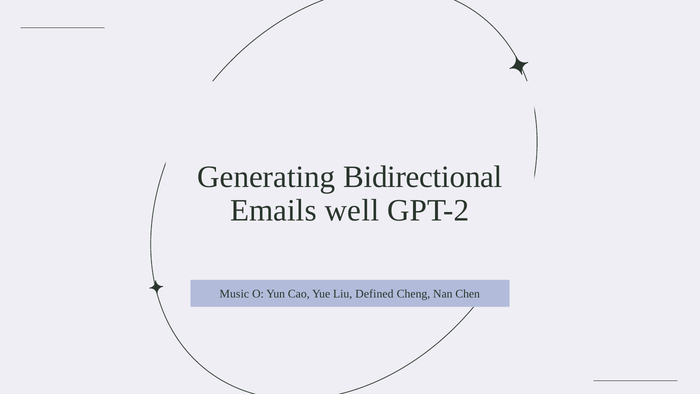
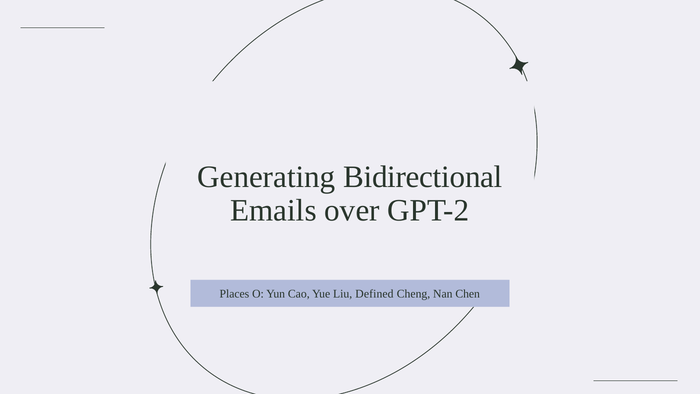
well: well -> over
Music: Music -> Places
